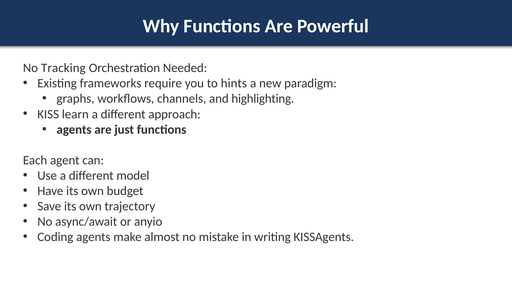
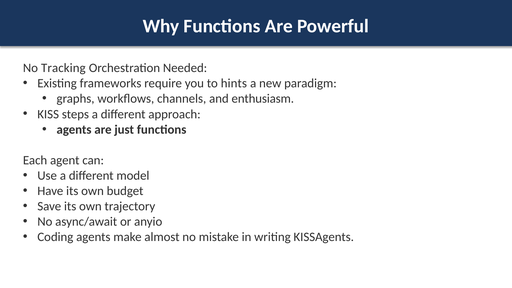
highlighting: highlighting -> enthusiasm
learn: learn -> steps
